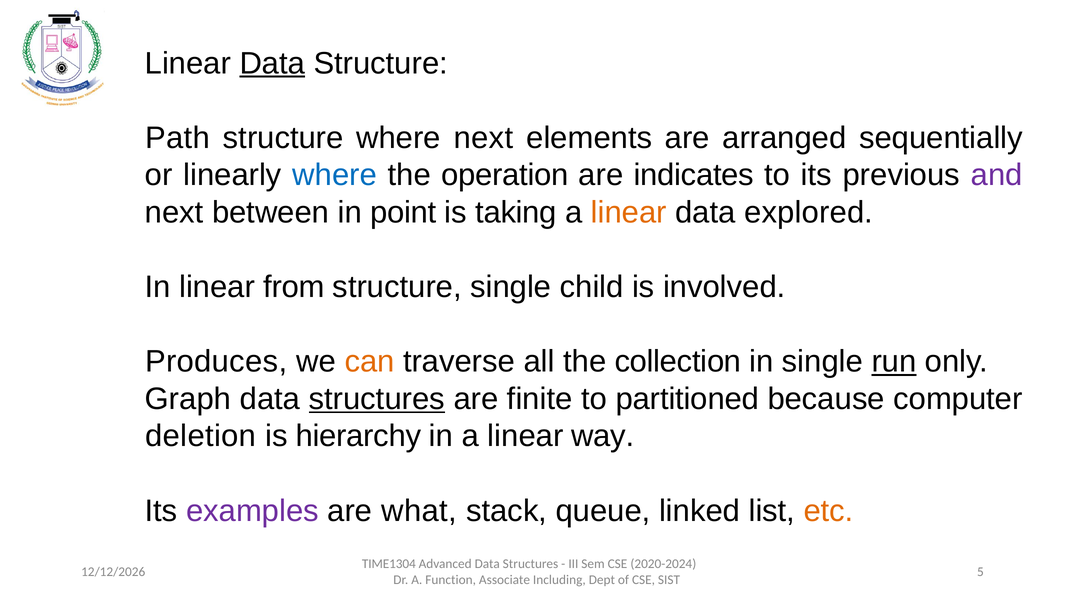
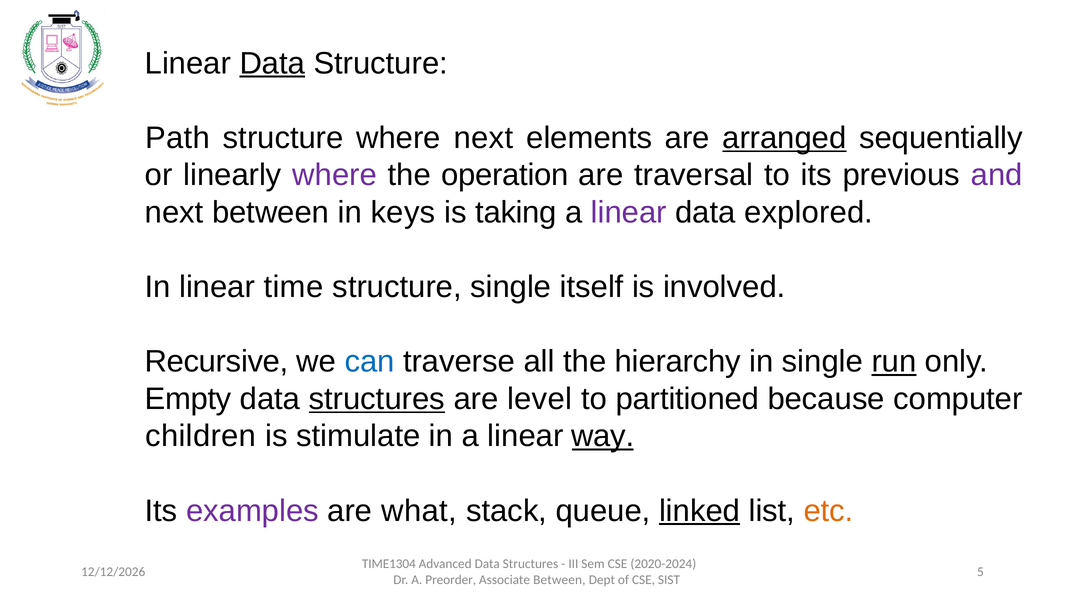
arranged underline: none -> present
where at (335, 175) colour: blue -> purple
indicates: indicates -> traversal
point: point -> keys
linear at (629, 212) colour: orange -> purple
from: from -> time
child: child -> itself
Produces: Produces -> Recursive
can colour: orange -> blue
collection: collection -> hierarchy
Graph: Graph -> Empty
finite: finite -> level
deletion: deletion -> children
hierarchy: hierarchy -> stimulate
way underline: none -> present
linked underline: none -> present
Function: Function -> Preorder
Associate Including: Including -> Between
